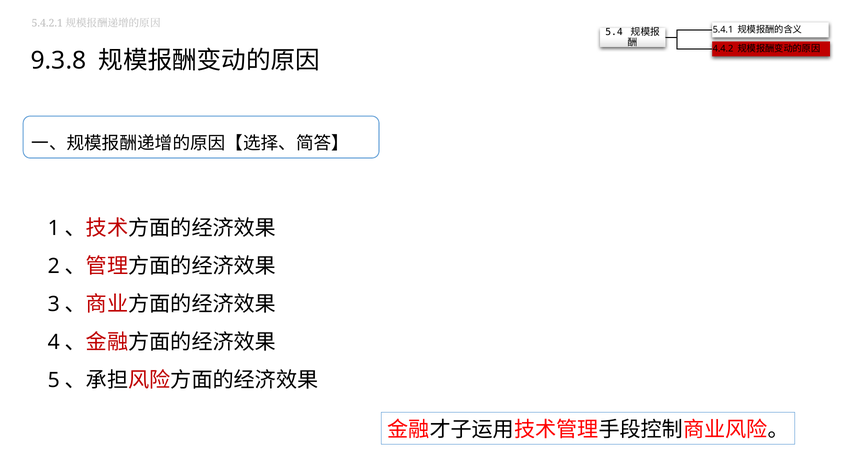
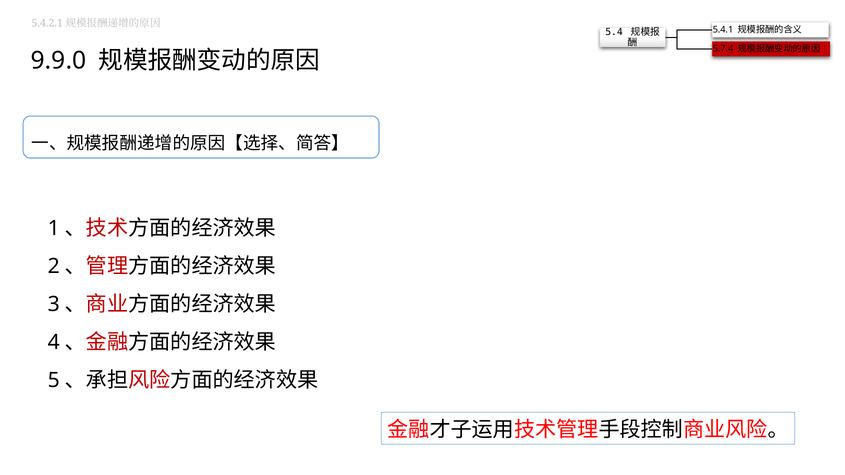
4.4.2: 4.4.2 -> 5.7.4
9.3.8: 9.3.8 -> 9.9.0
